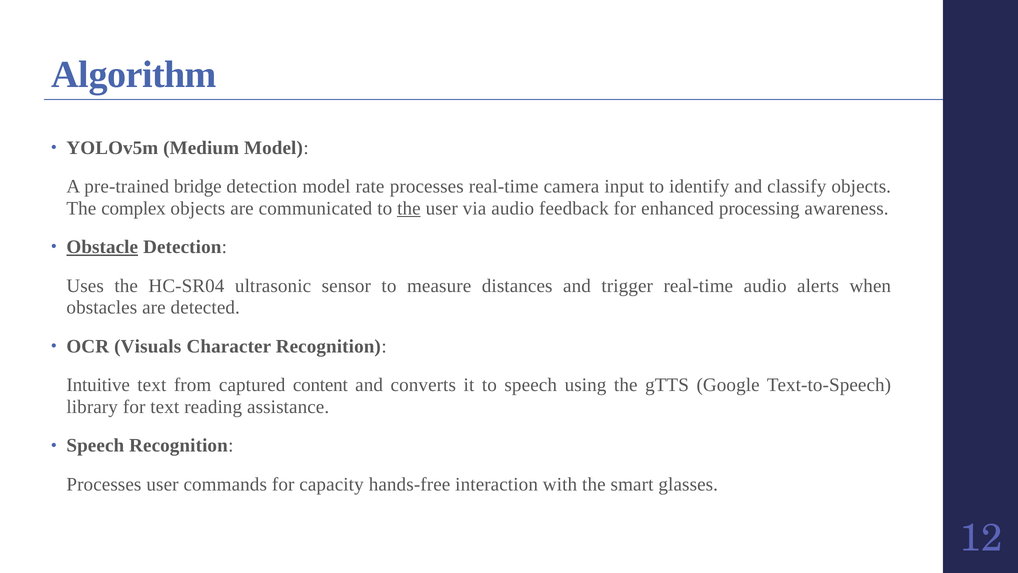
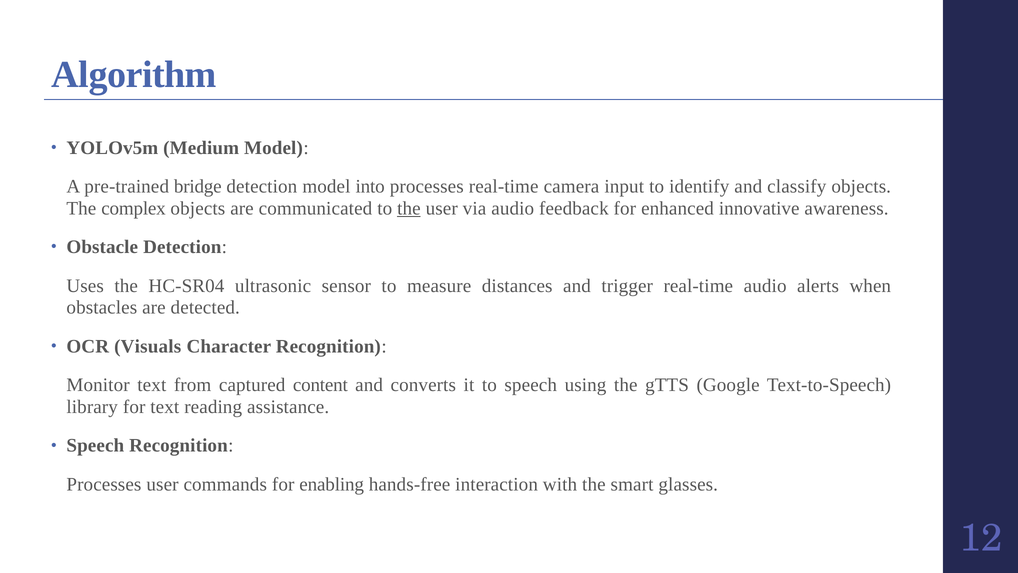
rate: rate -> into
processing: processing -> innovative
Obstacle underline: present -> none
Intuitive: Intuitive -> Monitor
capacity: capacity -> enabling
